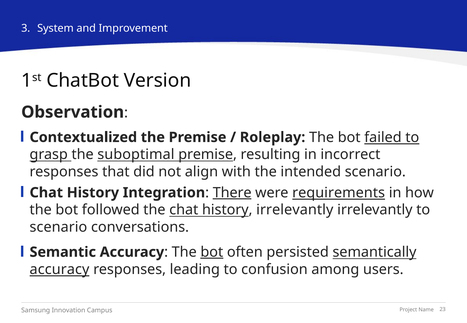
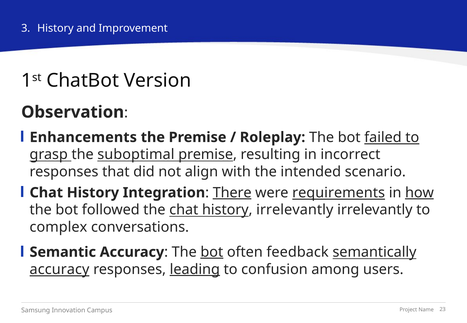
3 System: System -> History
Contextualized: Contextualized -> Enhancements
how underline: none -> present
scenario at (58, 227): scenario -> complex
persisted: persisted -> feedback
leading underline: none -> present
